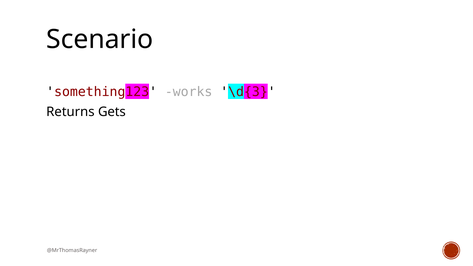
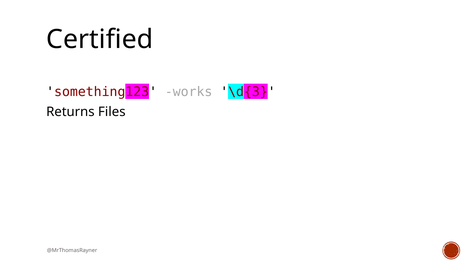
Scenario: Scenario -> Certified
Gets: Gets -> Files
